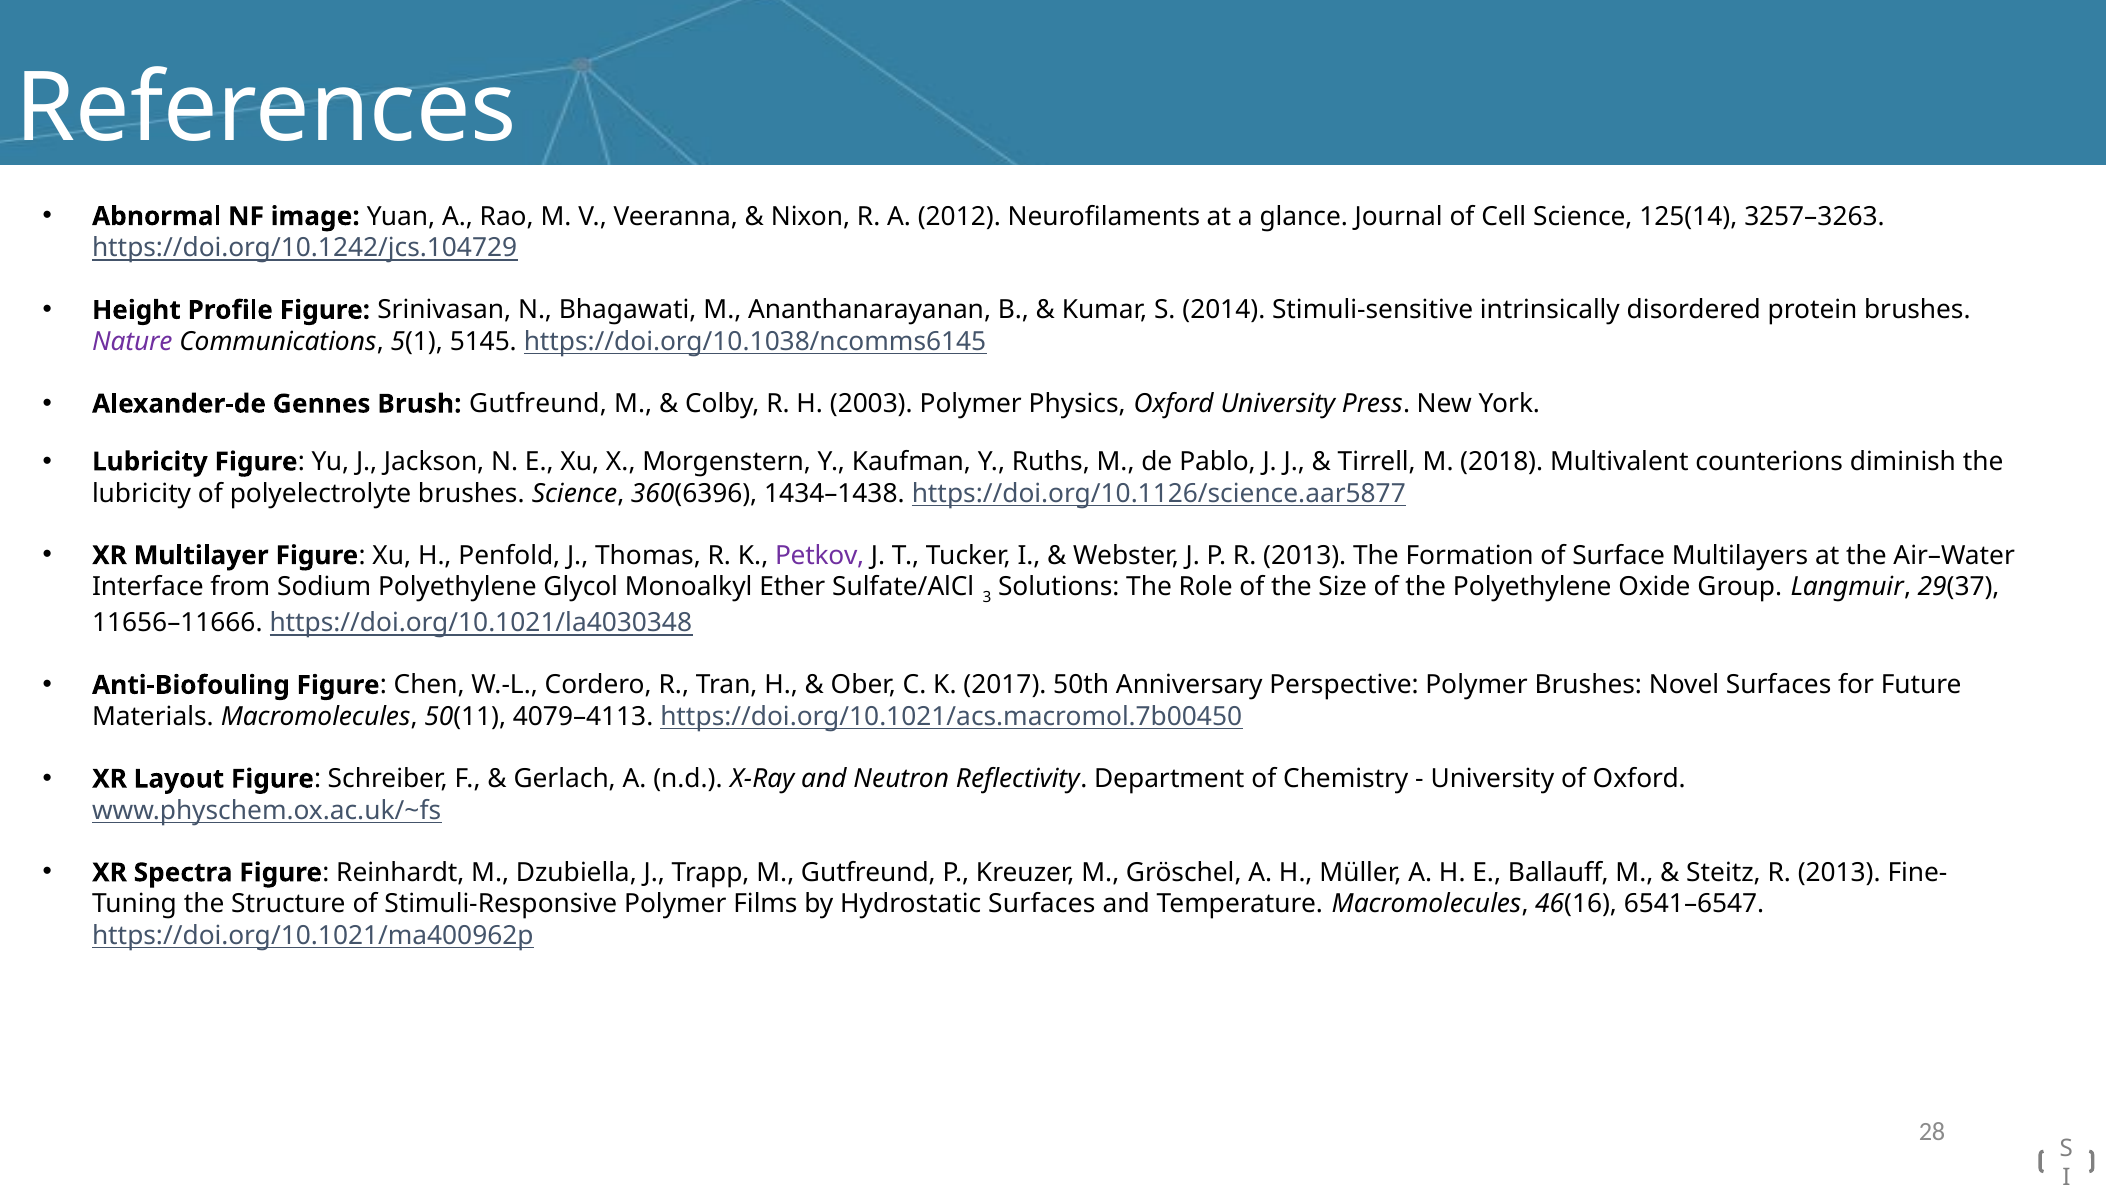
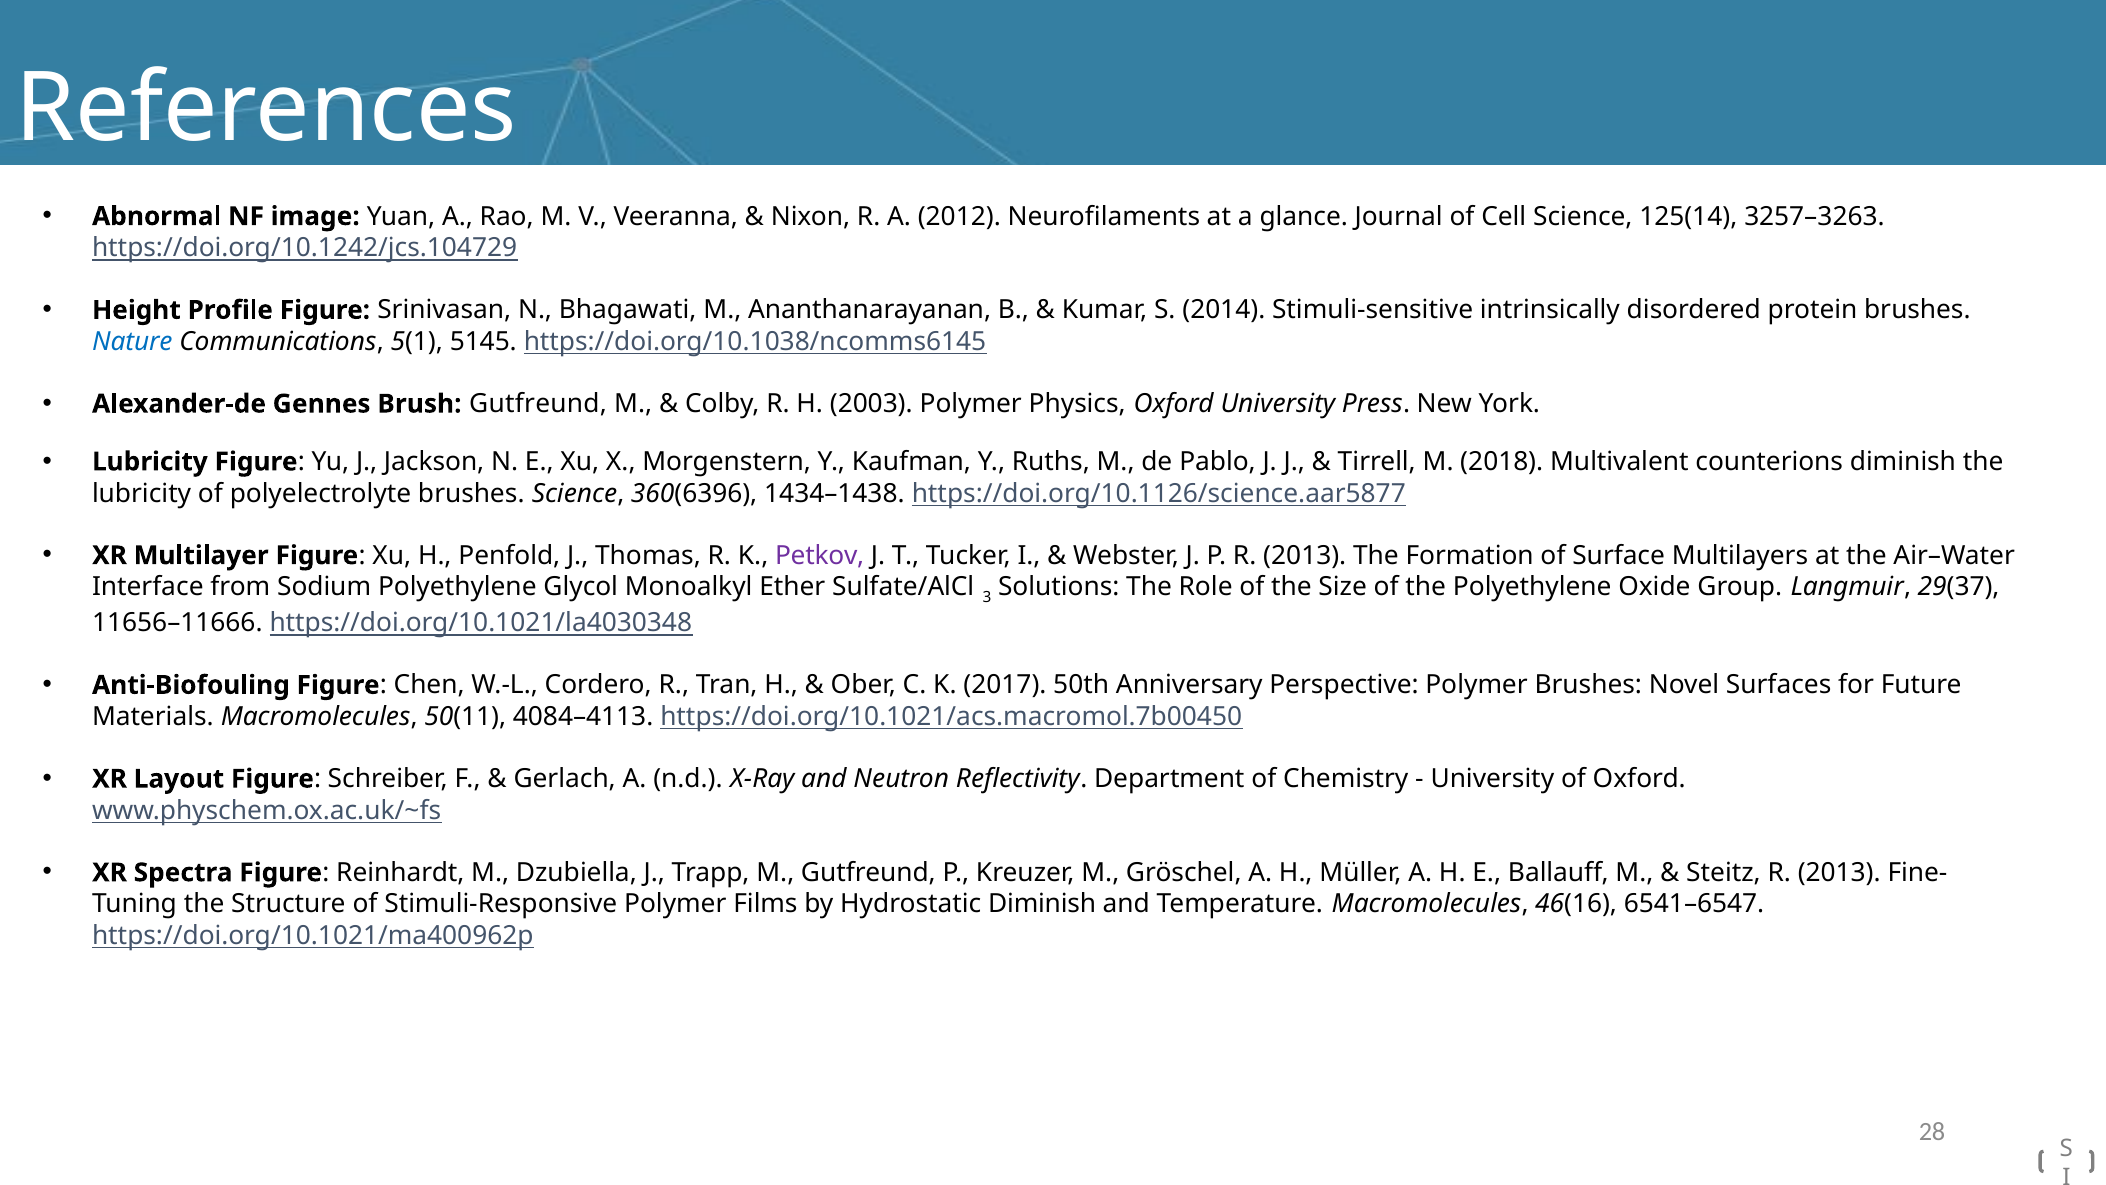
Nature colour: purple -> blue
4079–4113: 4079–4113 -> 4084–4113
Hydrostatic Surfaces: Surfaces -> Diminish
